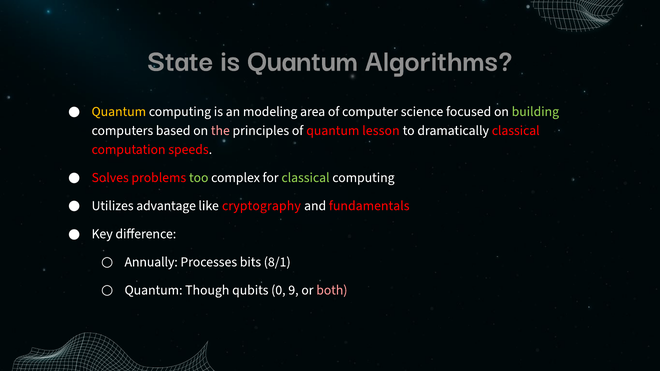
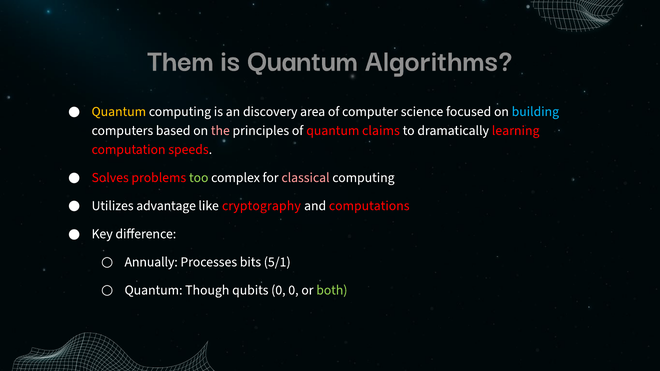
State: State -> Them
modeling: modeling -> discovery
building colour: light green -> light blue
lesson: lesson -> claims
dramatically classical: classical -> learning
classical at (305, 178) colour: light green -> pink
fundamentals: fundamentals -> computations
8/1: 8/1 -> 5/1
0 9: 9 -> 0
both colour: pink -> light green
